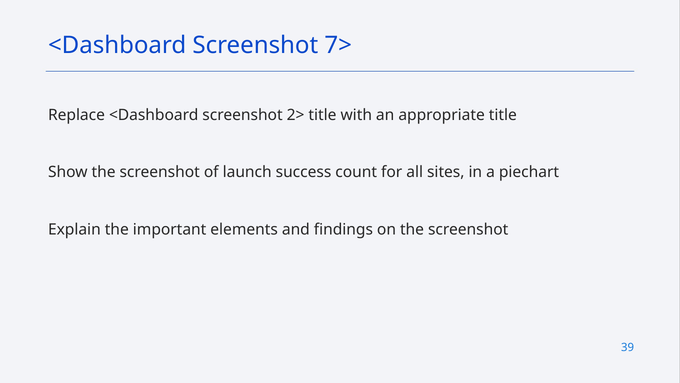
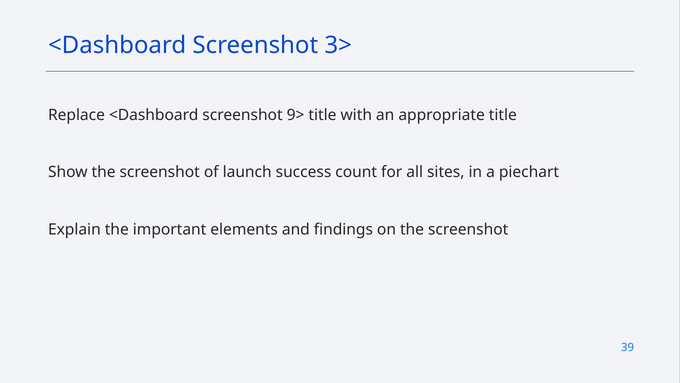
7>: 7> -> 3>
2>: 2> -> 9>
